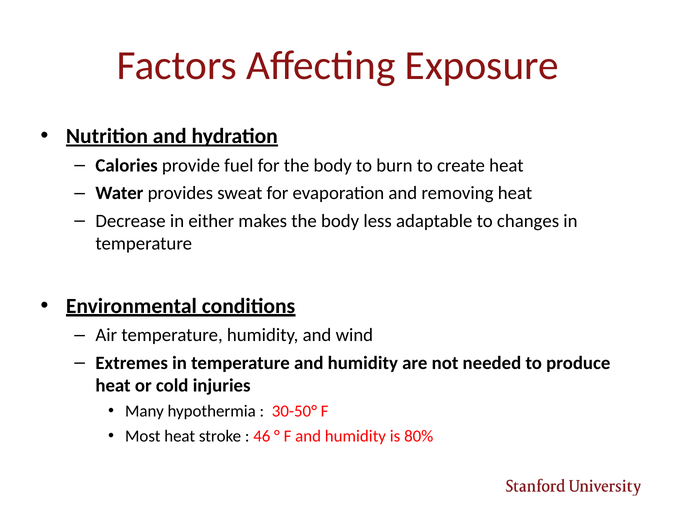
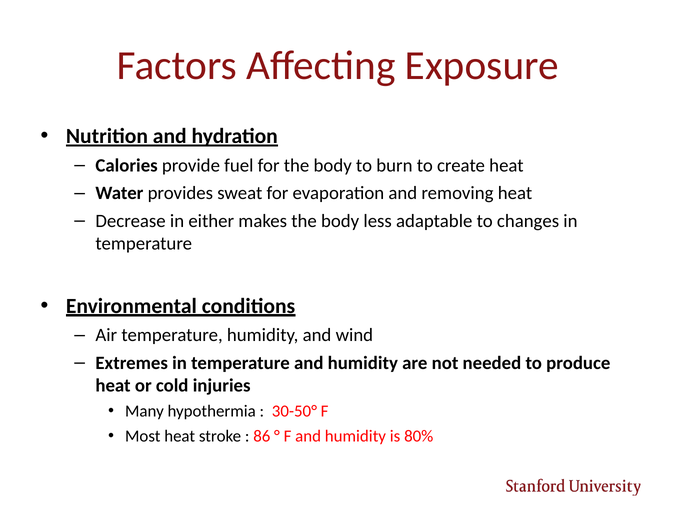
46: 46 -> 86
